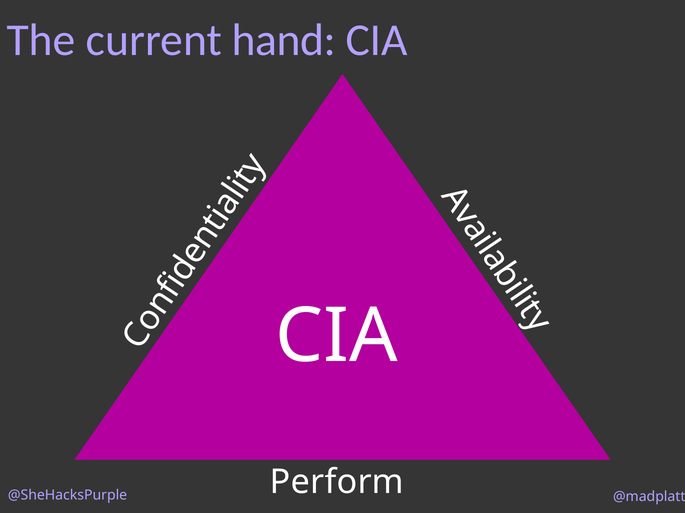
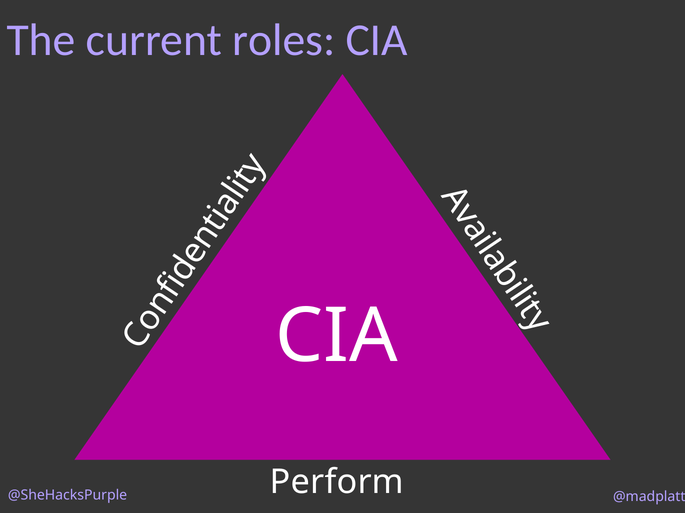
hand: hand -> roles
